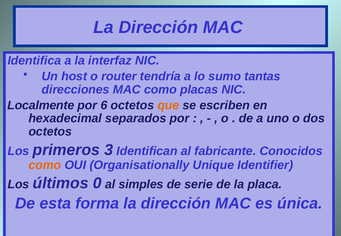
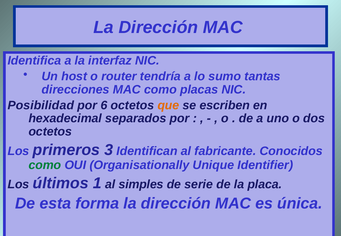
Localmente: Localmente -> Posibilidad
como at (45, 165) colour: orange -> green
0: 0 -> 1
